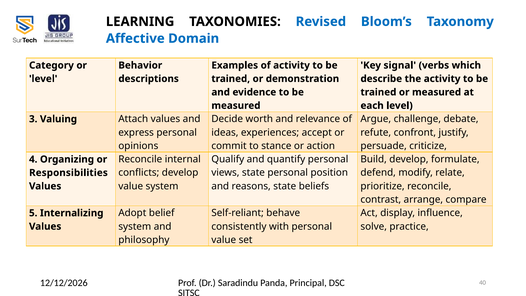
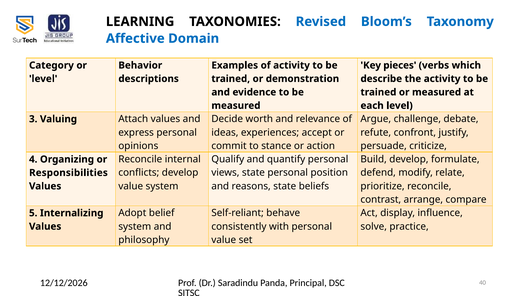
signal: signal -> pieces
